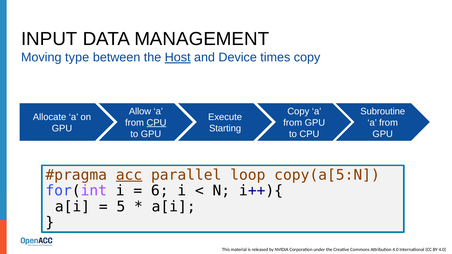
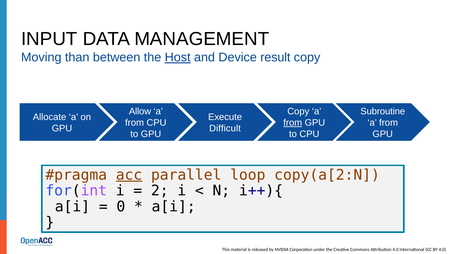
type: type -> than
times: times -> result
CPU at (156, 123) underline: present -> none
from at (293, 123) underline: none -> present
Starting: Starting -> Difficult
copy(a[5:N: copy(a[5:N -> copy(a[2:N
6: 6 -> 2
5: 5 -> 0
